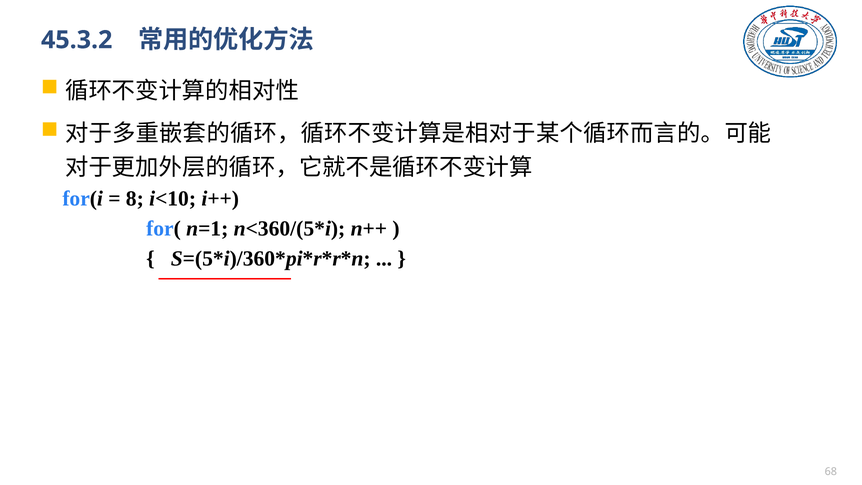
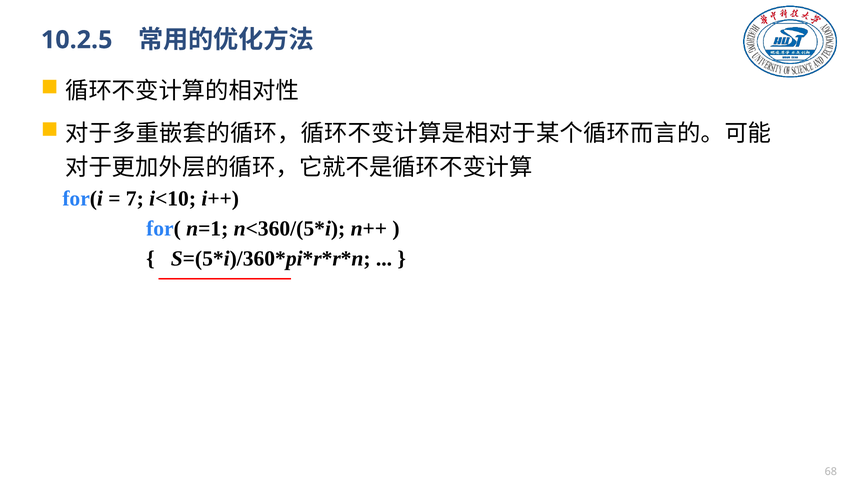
45.3.2: 45.3.2 -> 10.2.5
8: 8 -> 7
